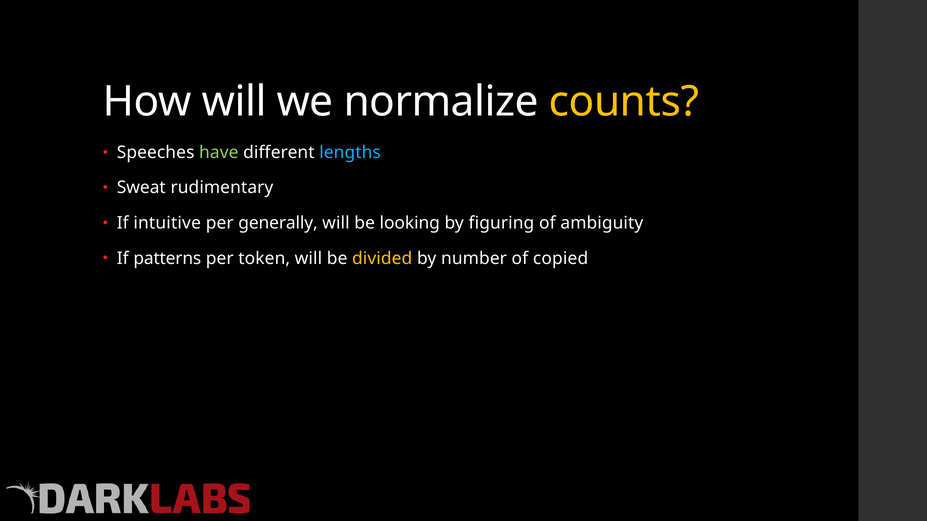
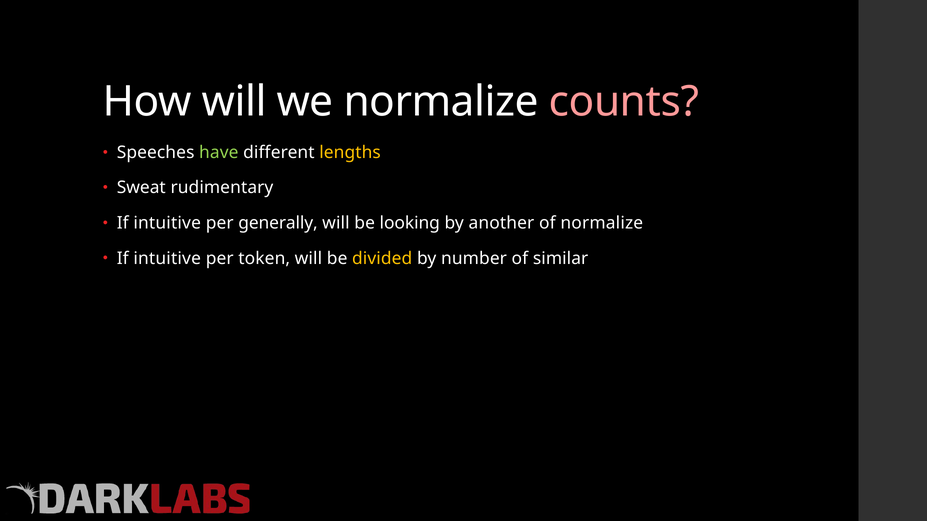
counts colour: yellow -> pink
lengths colour: light blue -> yellow
figuring: figuring -> another
of ambiguity: ambiguity -> normalize
patterns at (167, 258): patterns -> intuitive
copied: copied -> similar
